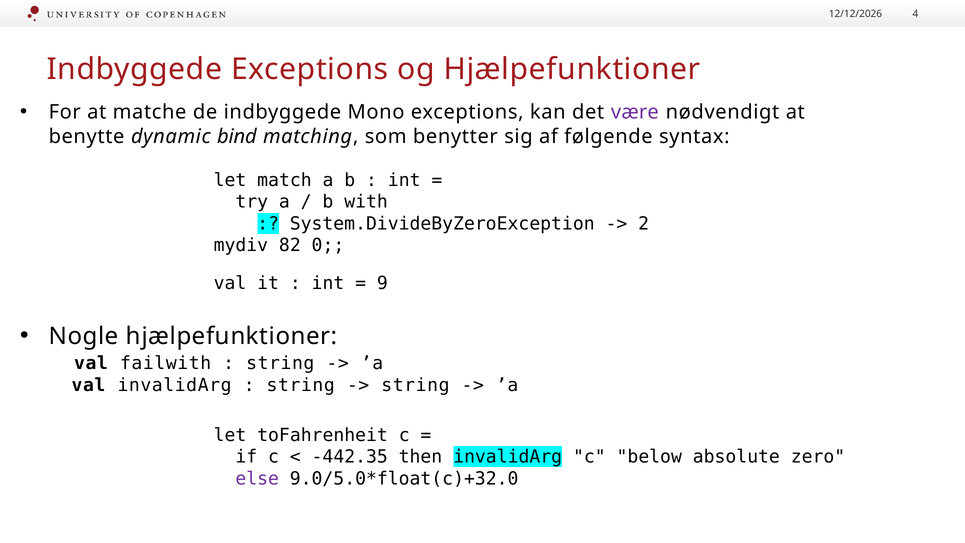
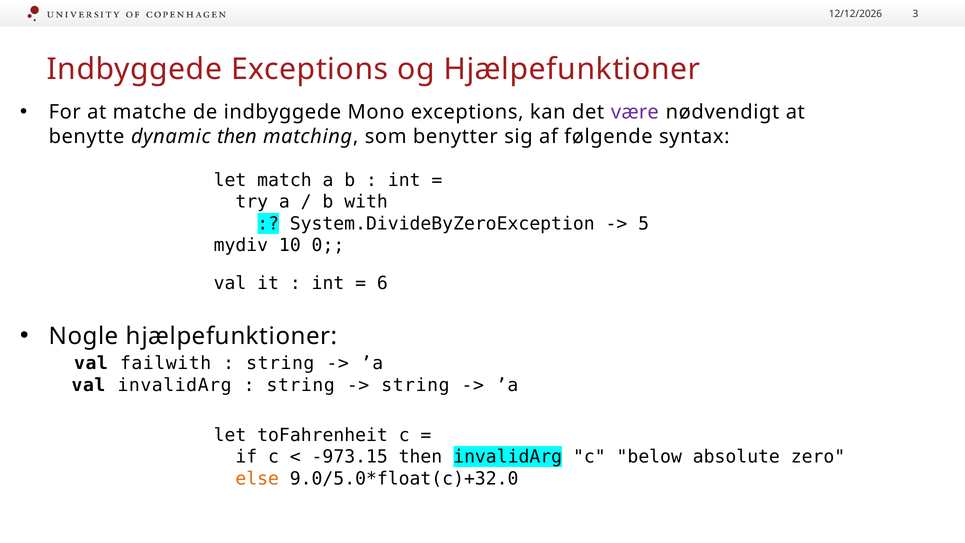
4: 4 -> 3
dynamic bind: bind -> then
2: 2 -> 5
82: 82 -> 10
9: 9 -> 6
-442.35: -442.35 -> -973.15
else colour: purple -> orange
